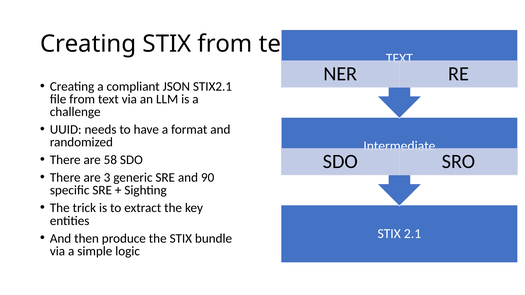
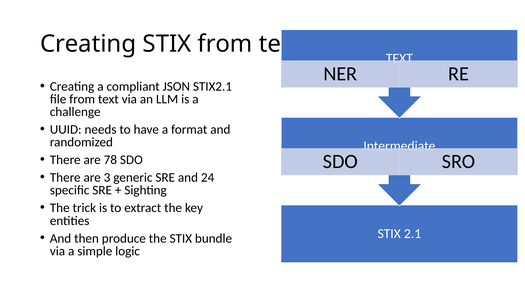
58: 58 -> 78
90: 90 -> 24
